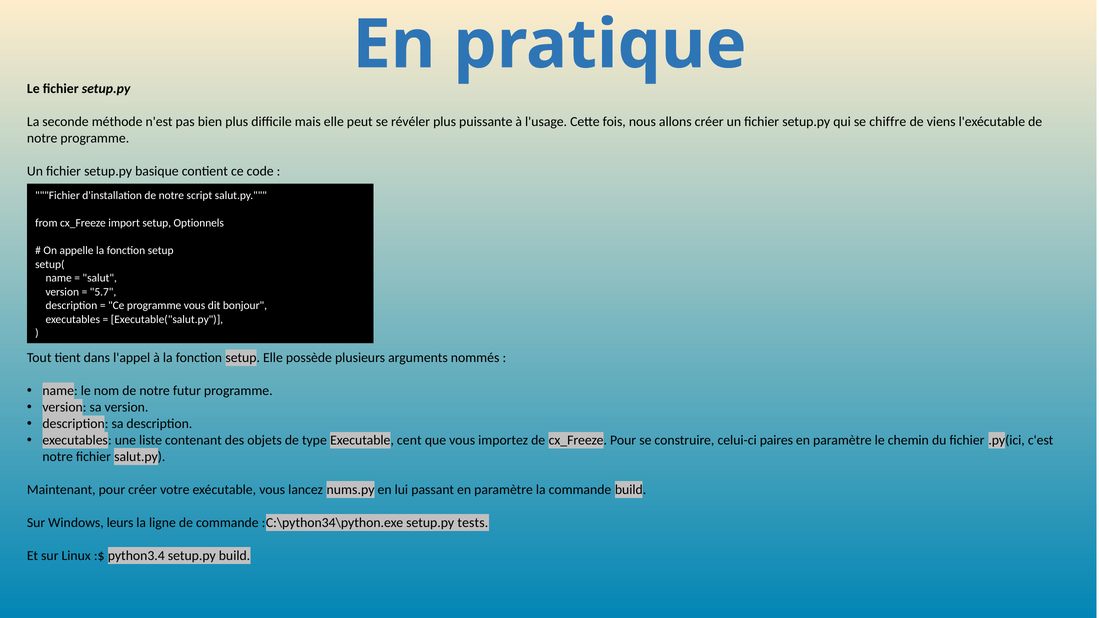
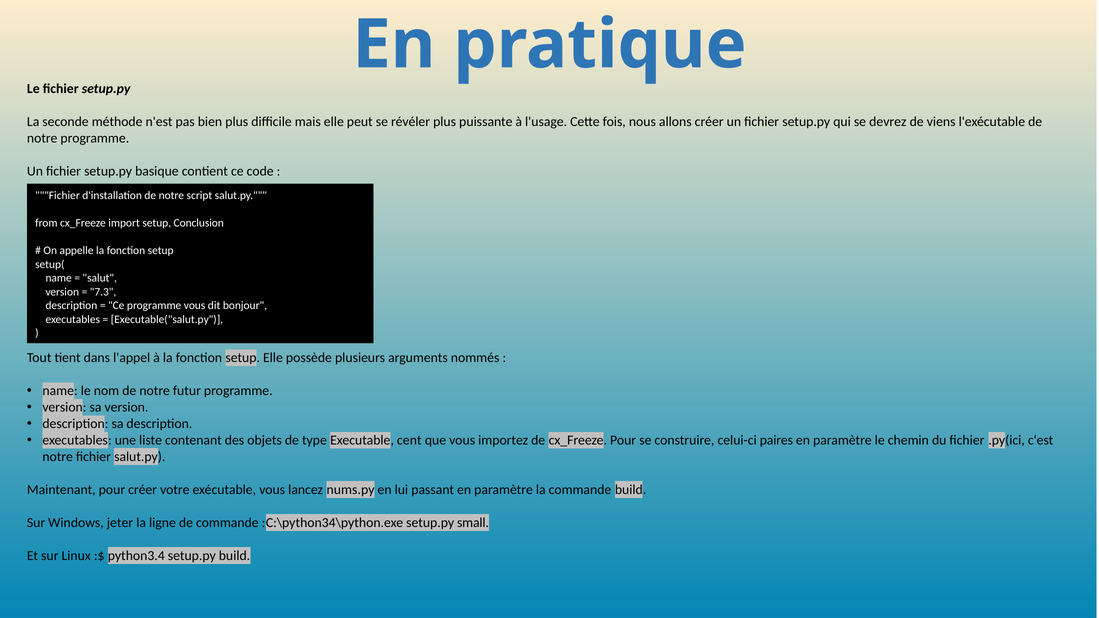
chiffre: chiffre -> devrez
Optionnels: Optionnels -> Conclusion
5.7: 5.7 -> 7.3
leurs: leurs -> jeter
tests: tests -> small
